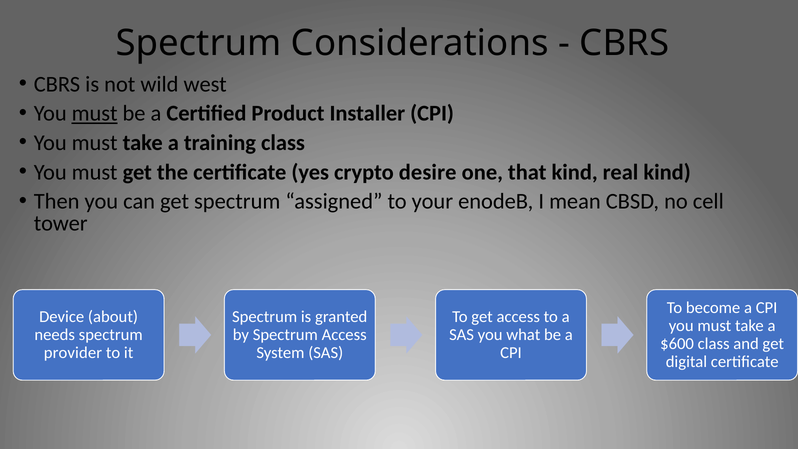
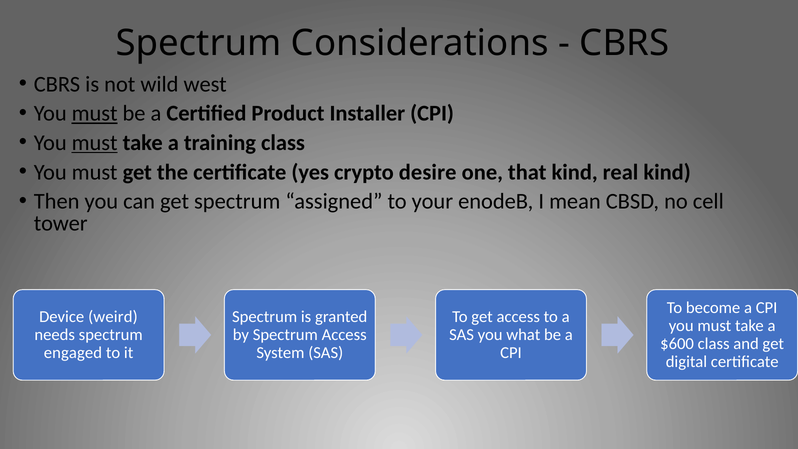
must at (95, 143) underline: none -> present
about: about -> weird
provider: provider -> engaged
